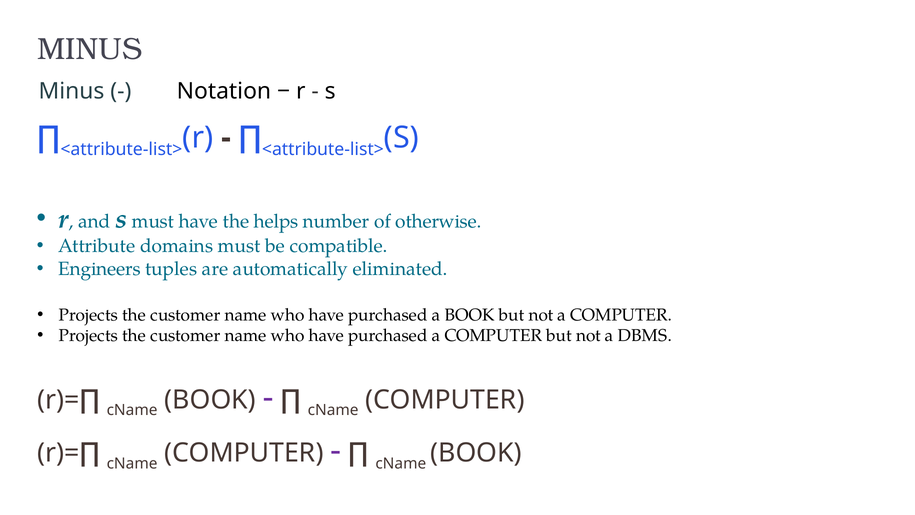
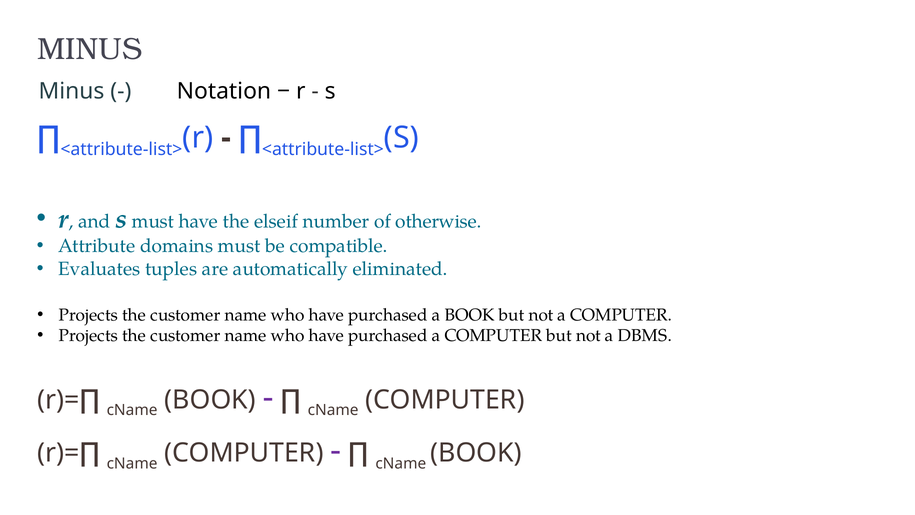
helps: helps -> elseif
Engineers: Engineers -> Evaluates
